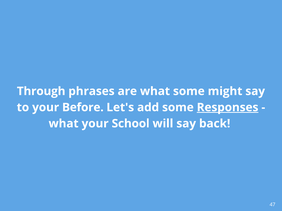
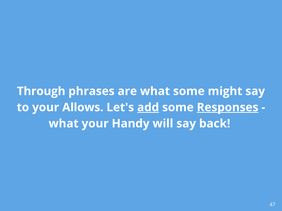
Before: Before -> Allows
add underline: none -> present
School: School -> Handy
